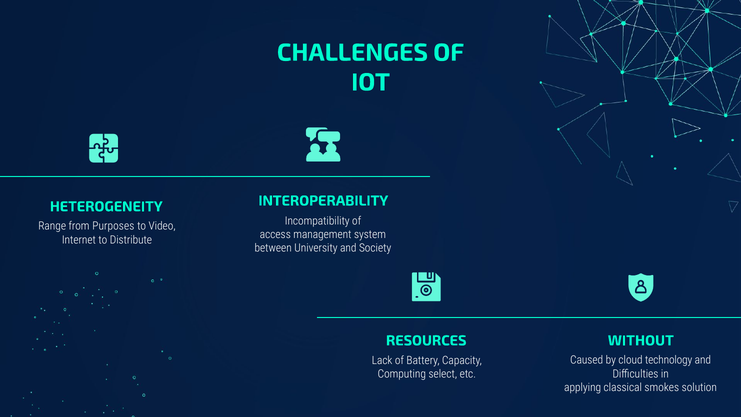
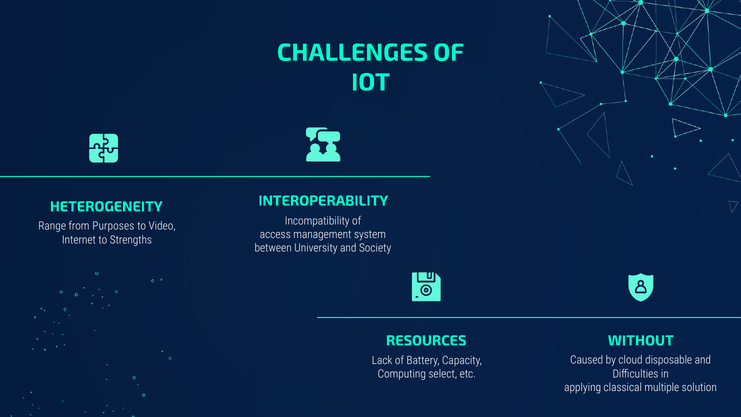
Distribute: Distribute -> Strengths
technology: technology -> disposable
smokes: smokes -> multiple
